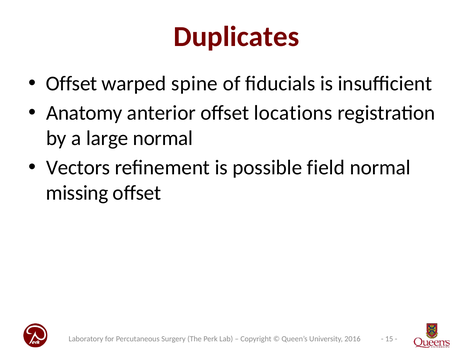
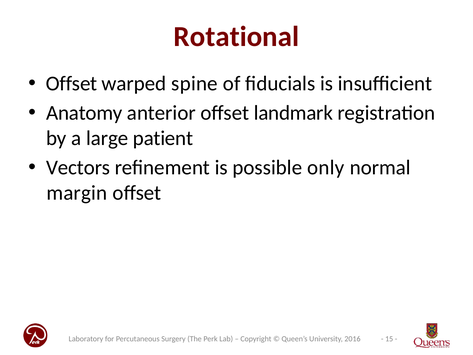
Duplicates: Duplicates -> Rotational
locations: locations -> landmark
large normal: normal -> patient
field: field -> only
missing: missing -> margin
